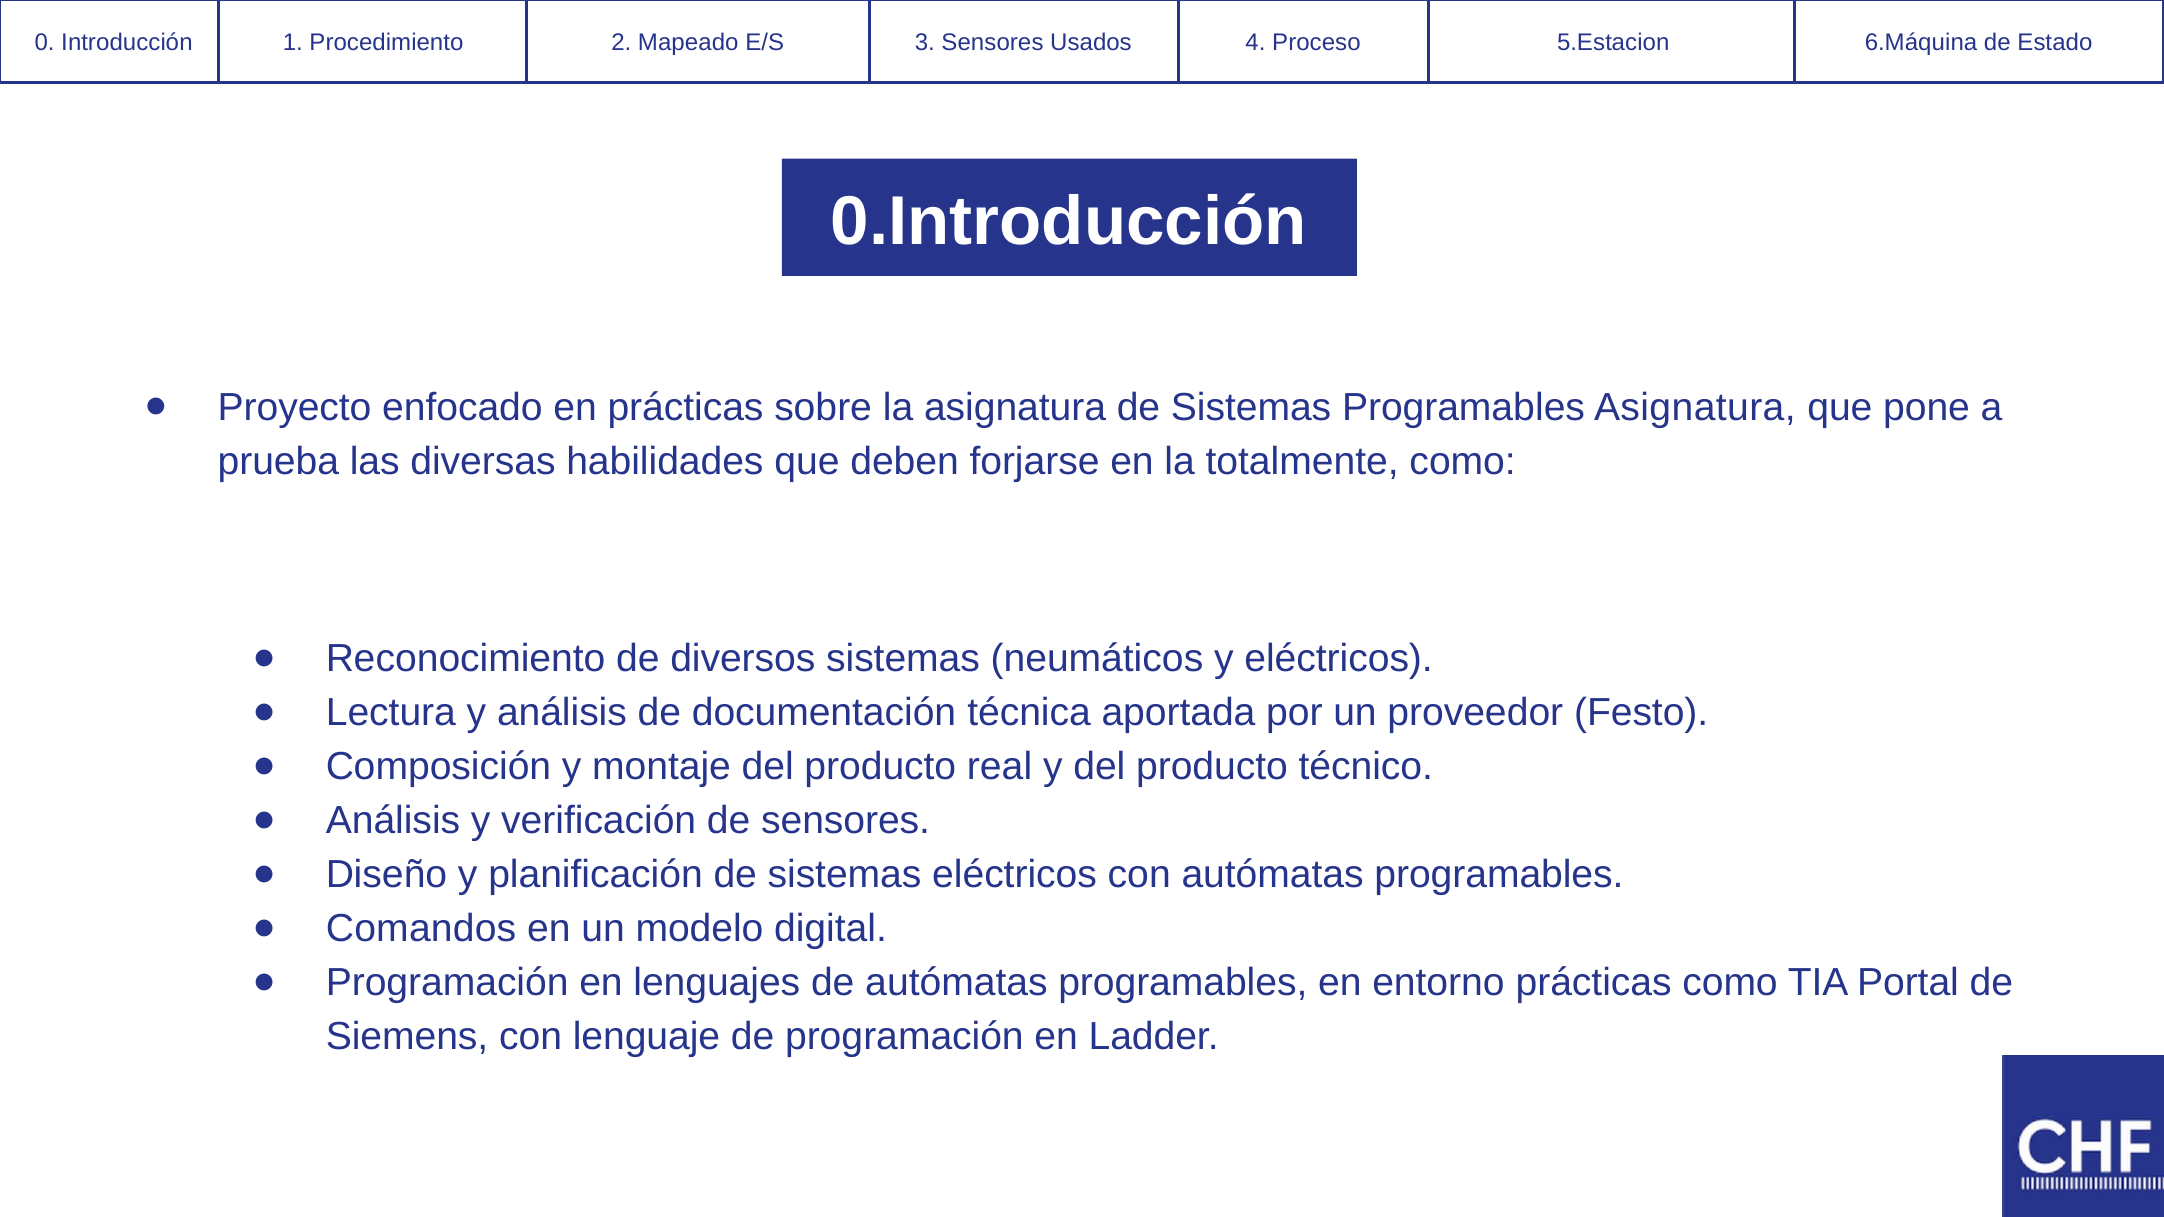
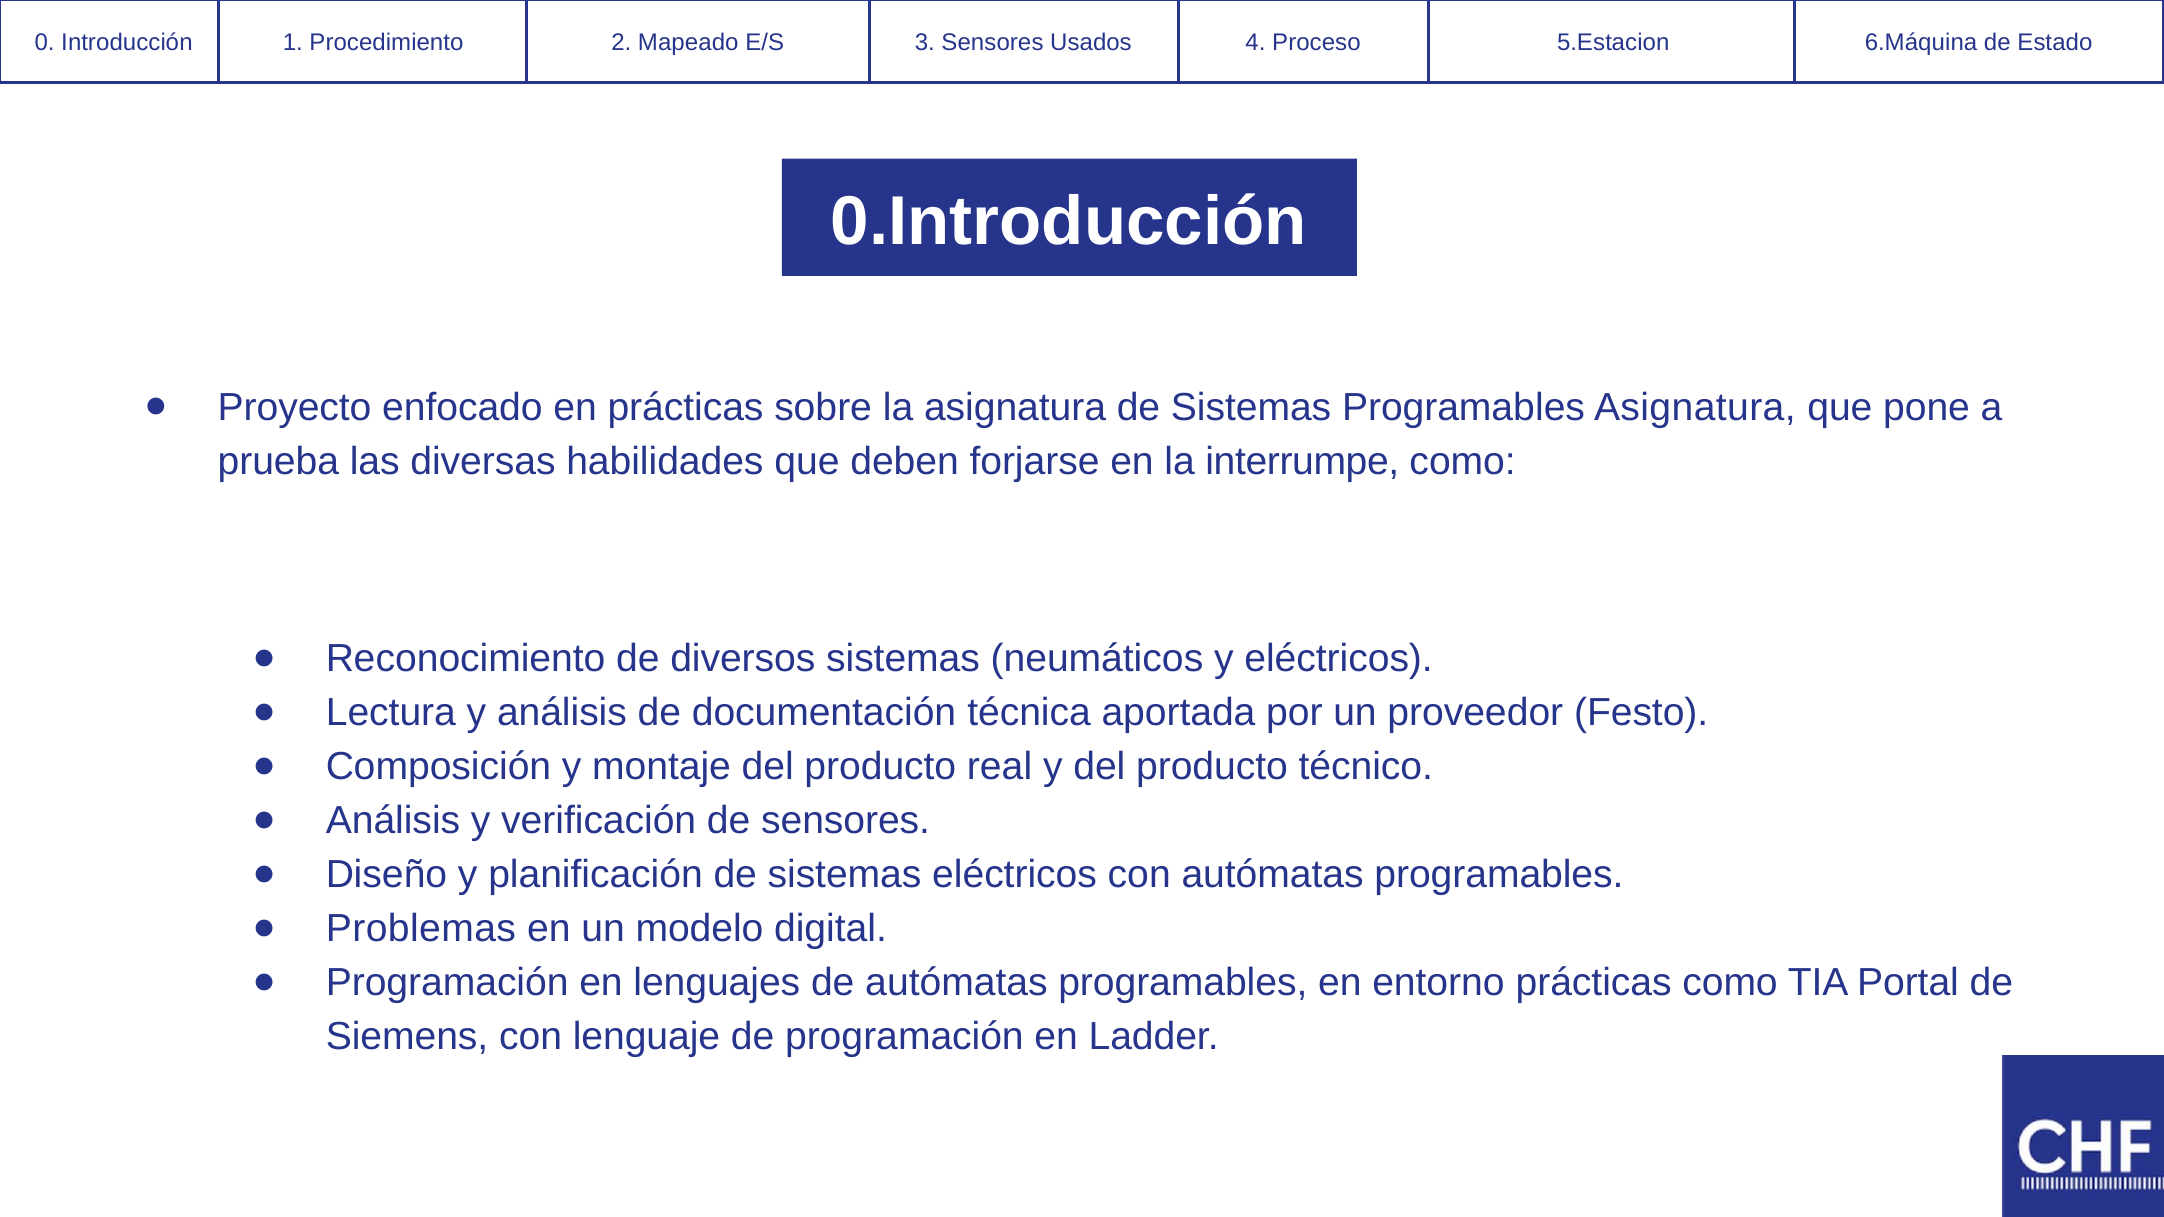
totalmente: totalmente -> interrumpe
Comandos at (421, 929): Comandos -> Problemas
